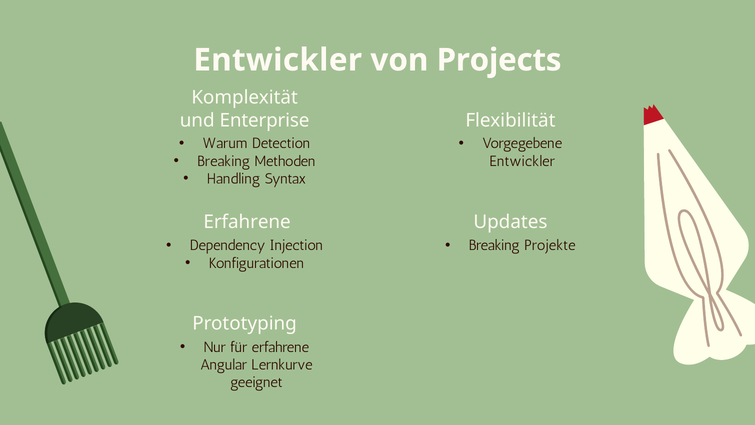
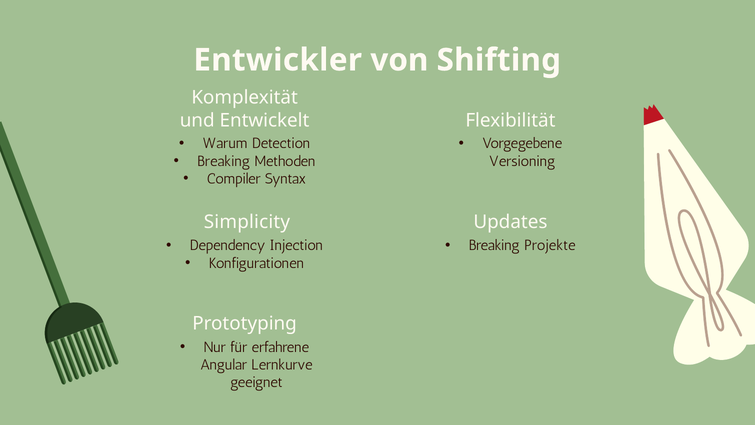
Projects: Projects -> Shifting
Enterprise: Enterprise -> Entwickelt
Entwickler at (522, 161): Entwickler -> Versioning
Handling: Handling -> Compiler
Erfahrene at (247, 222): Erfahrene -> Simplicity
